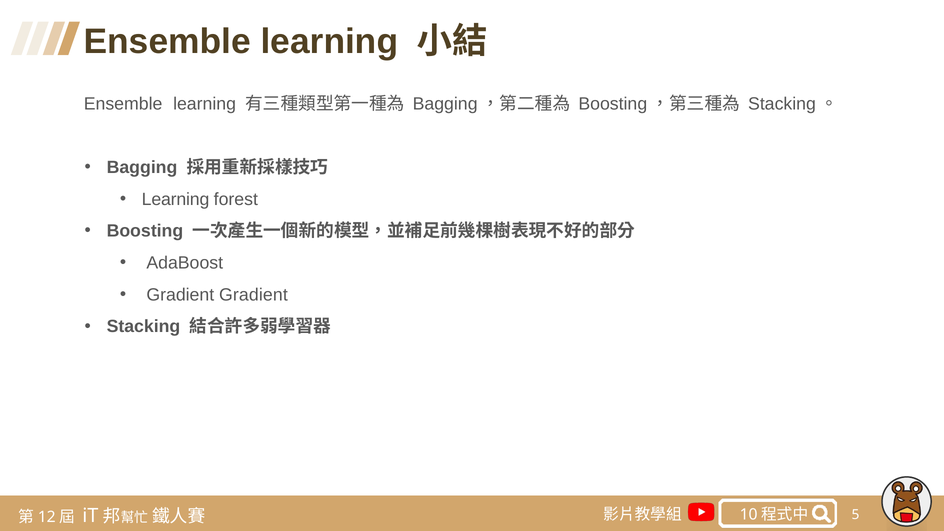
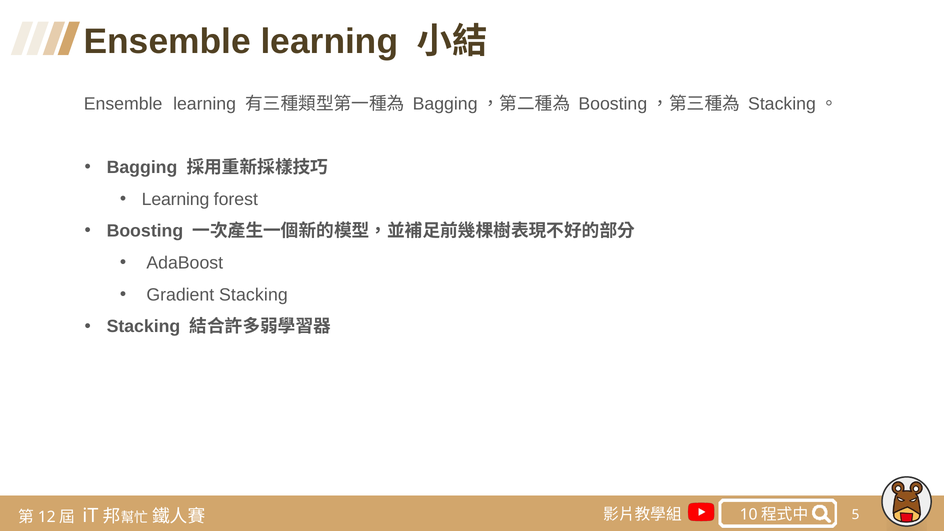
Gradient Gradient: Gradient -> Stacking
